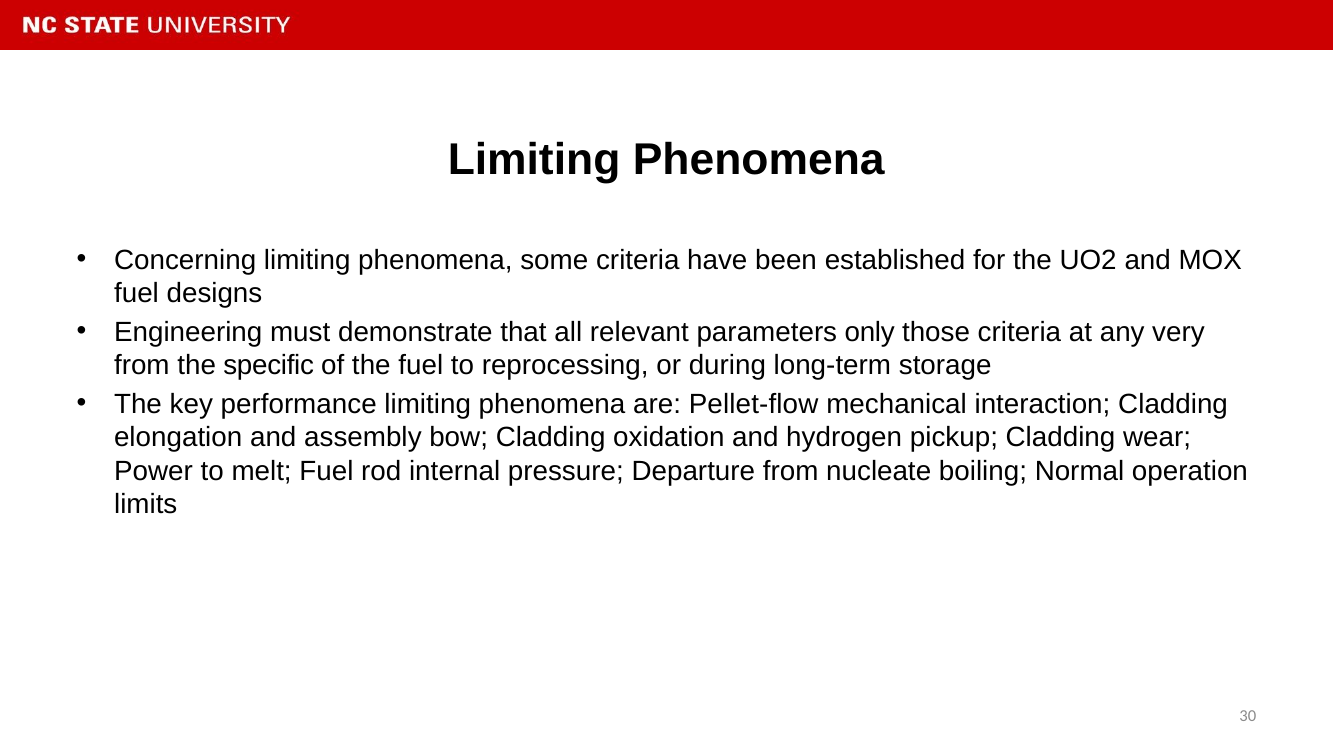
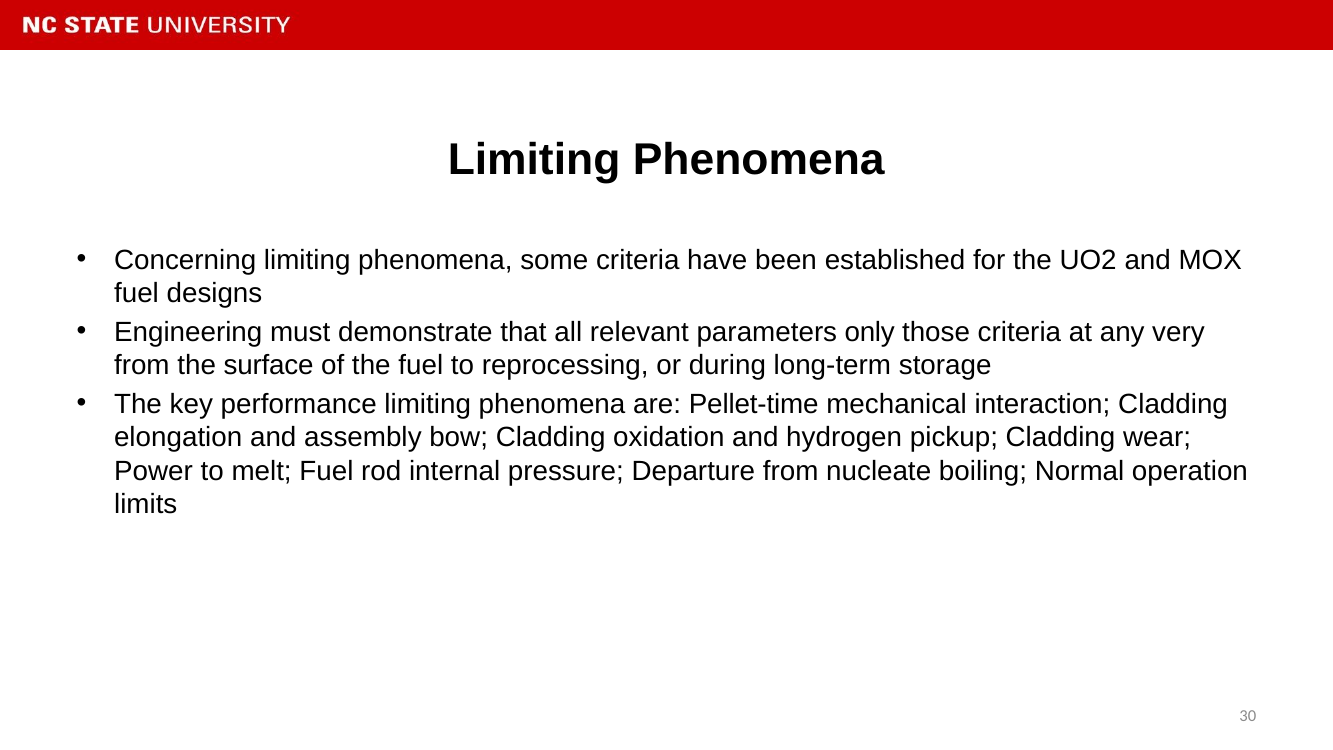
specific: specific -> surface
Pellet-flow: Pellet-flow -> Pellet-time
